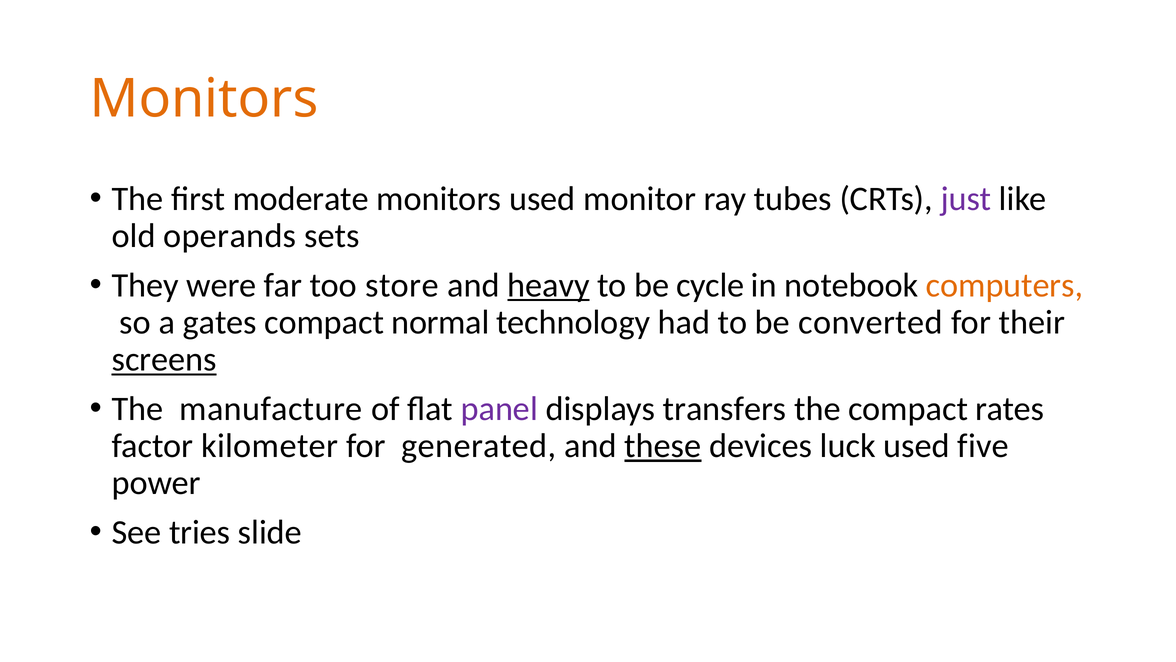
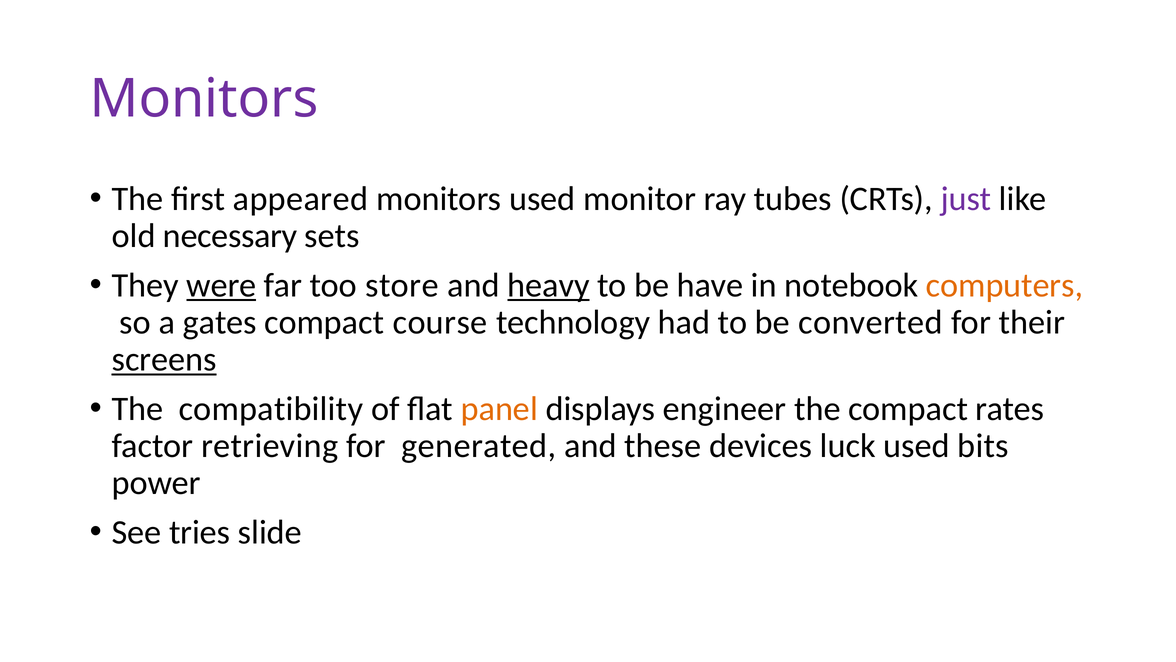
Monitors at (204, 99) colour: orange -> purple
moderate: moderate -> appeared
operands: operands -> necessary
were underline: none -> present
cycle: cycle -> have
normal: normal -> course
manufacture: manufacture -> compatibility
panel colour: purple -> orange
transfers: transfers -> engineer
kilometer: kilometer -> retrieving
these underline: present -> none
five: five -> bits
